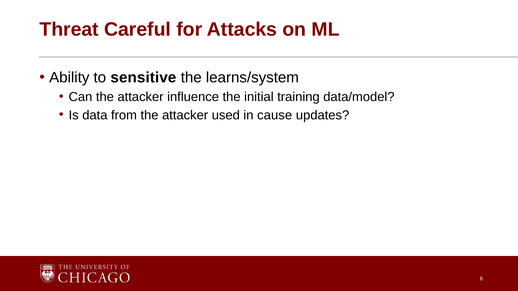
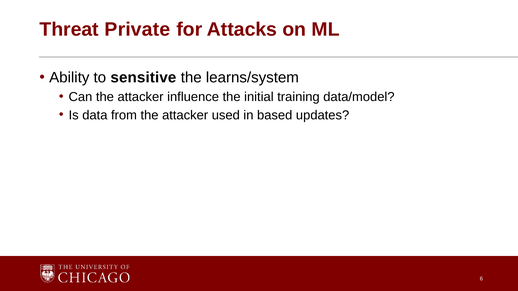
Careful: Careful -> Private
cause: cause -> based
